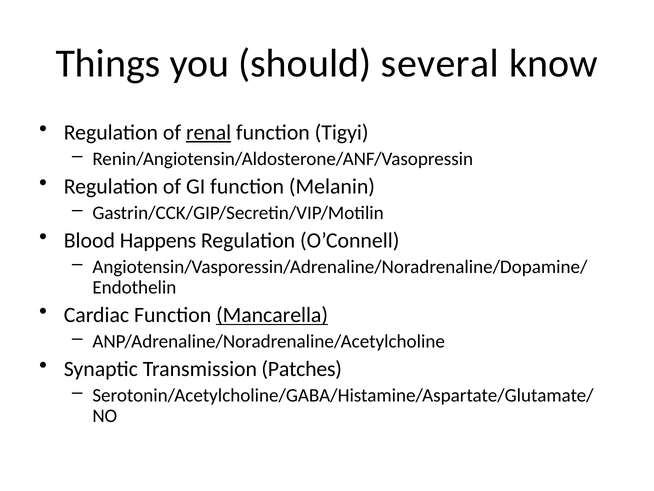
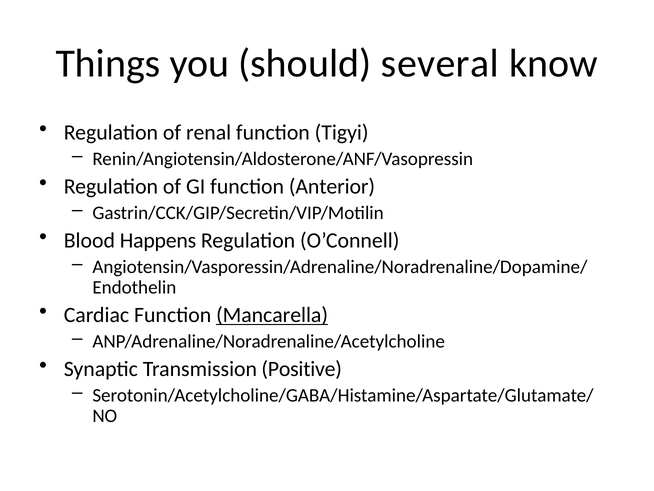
renal underline: present -> none
Melanin: Melanin -> Anterior
Patches: Patches -> Positive
